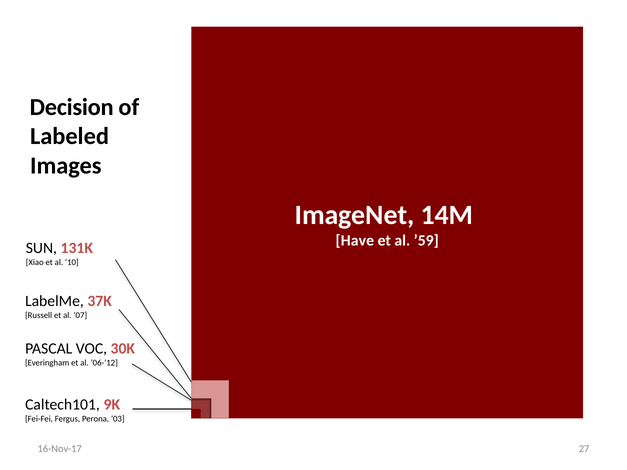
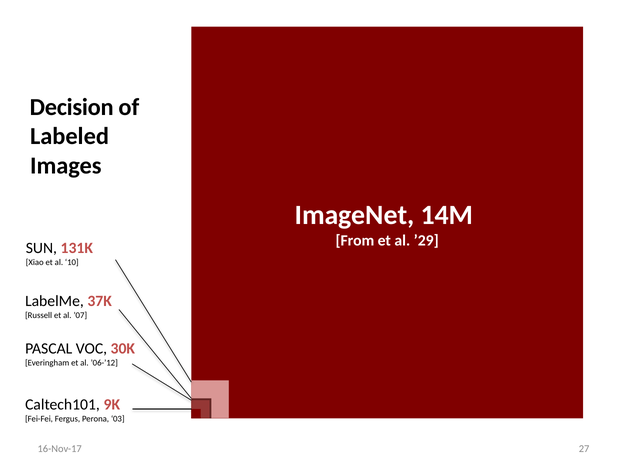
Have: Have -> From
’59: ’59 -> ’29
